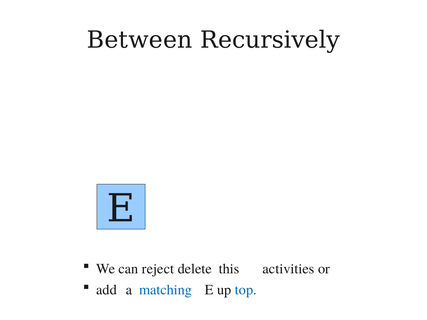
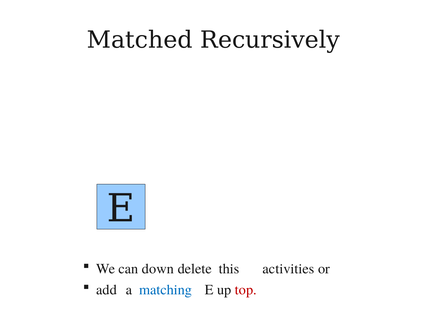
Between: Between -> Matched
reject: reject -> down
top colour: blue -> red
